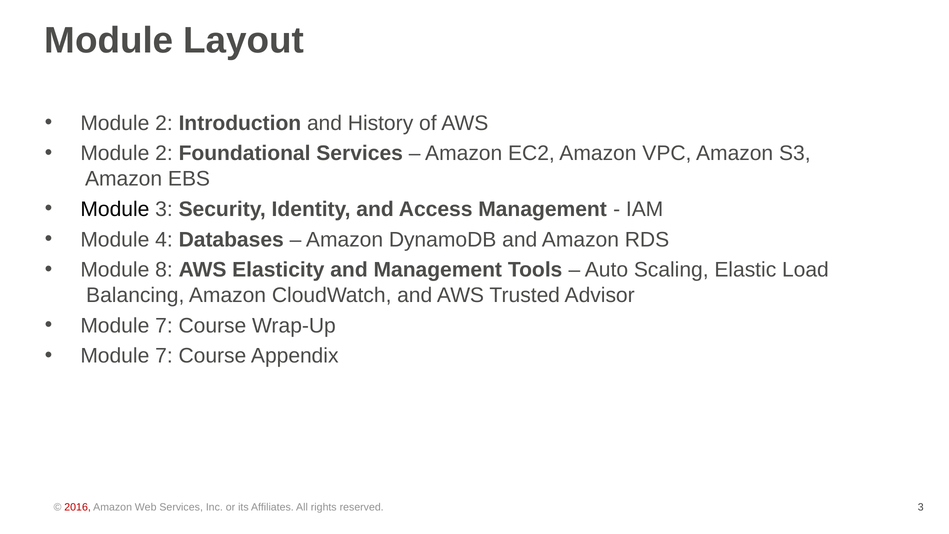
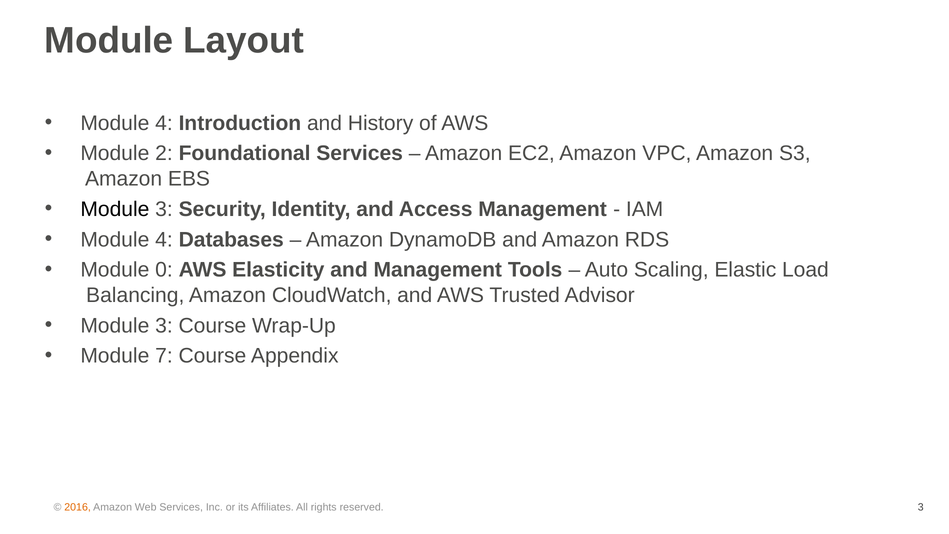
2 at (164, 123): 2 -> 4
8: 8 -> 0
7 at (164, 325): 7 -> 3
2016 colour: red -> orange
